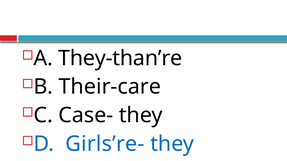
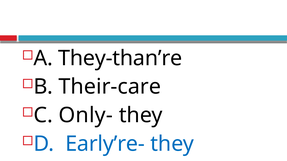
Case-: Case- -> Only-
Girls’re-: Girls’re- -> Early’re-
